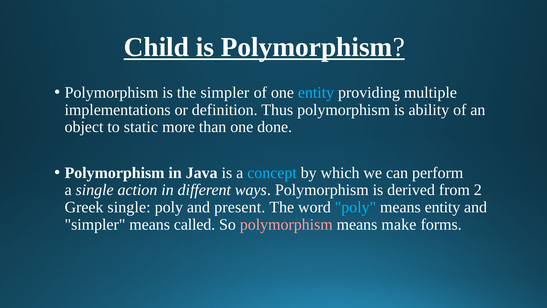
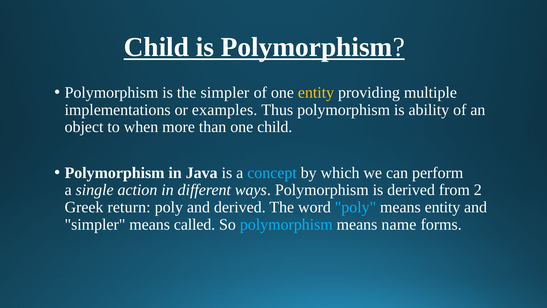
entity at (316, 92) colour: light blue -> yellow
definition: definition -> examples
static: static -> when
one done: done -> child
Greek single: single -> return
and present: present -> derived
polymorphism at (286, 224) colour: pink -> light blue
make: make -> name
